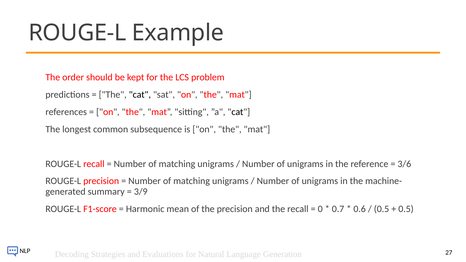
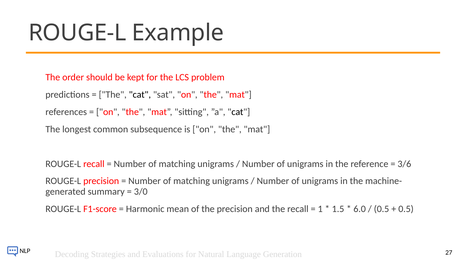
3/9: 3/9 -> 3/0
0: 0 -> 1
0.7: 0.7 -> 1.5
0.6: 0.6 -> 6.0
